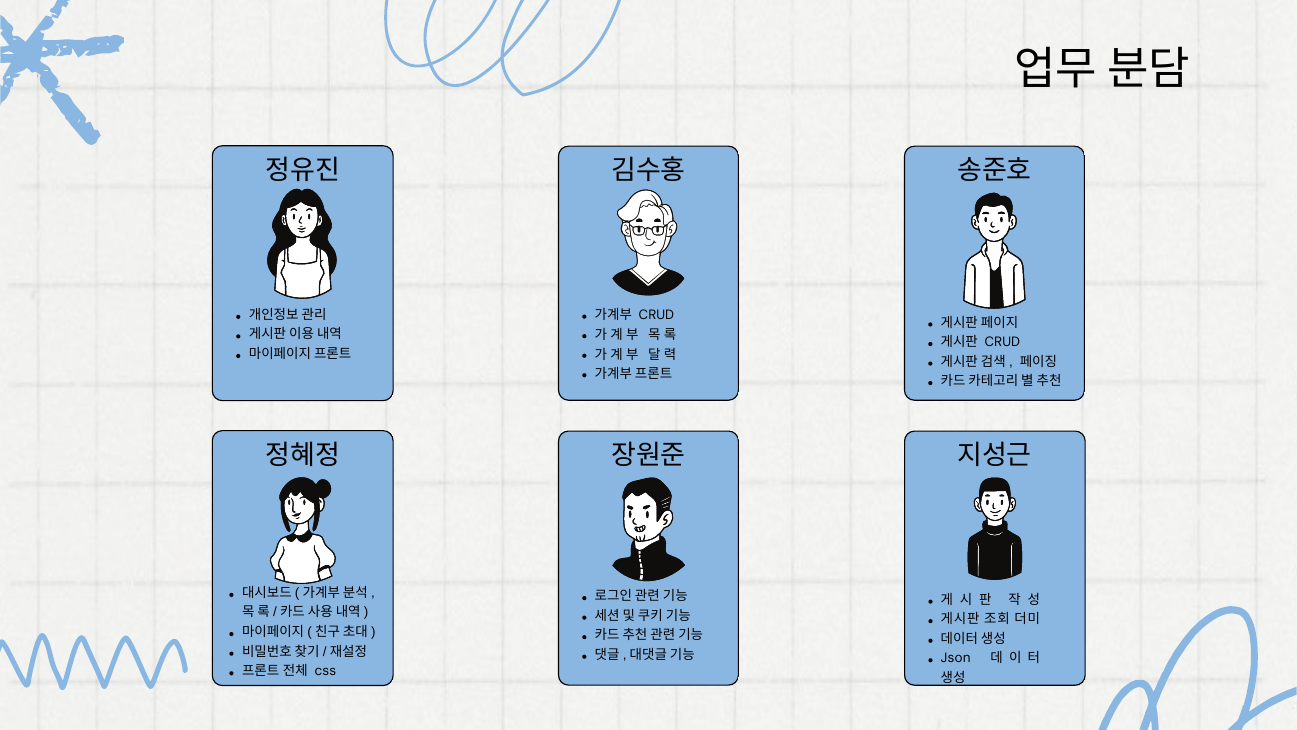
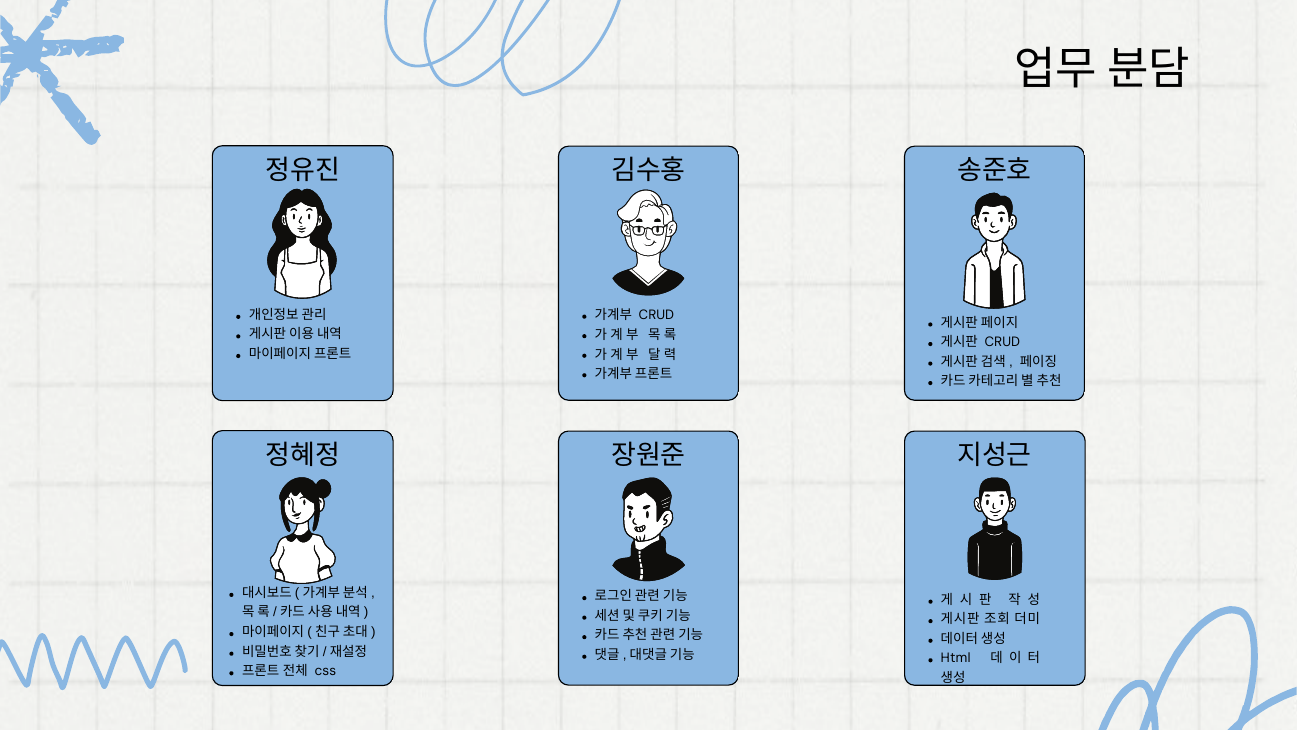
Json: Json -> Html
